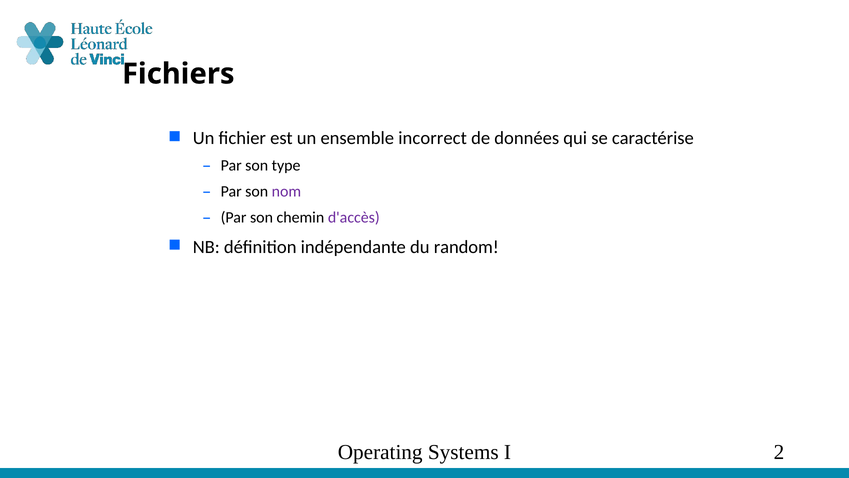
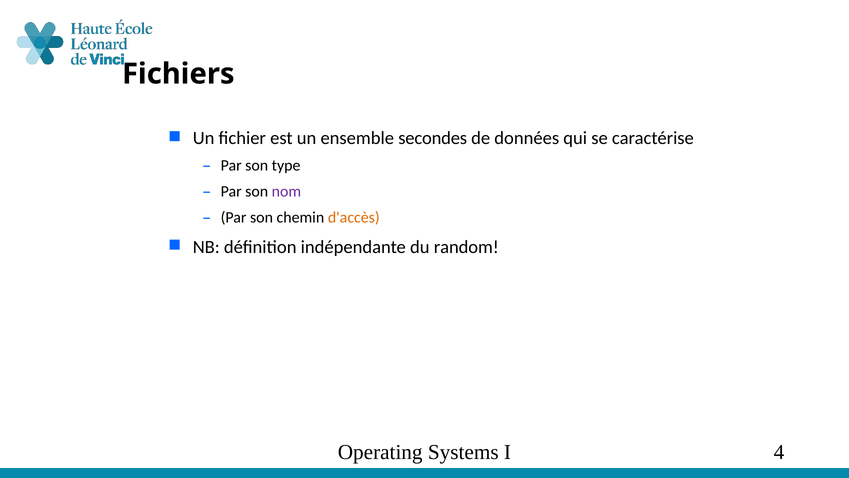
incorrect: incorrect -> secondes
d'accès colour: purple -> orange
2: 2 -> 4
